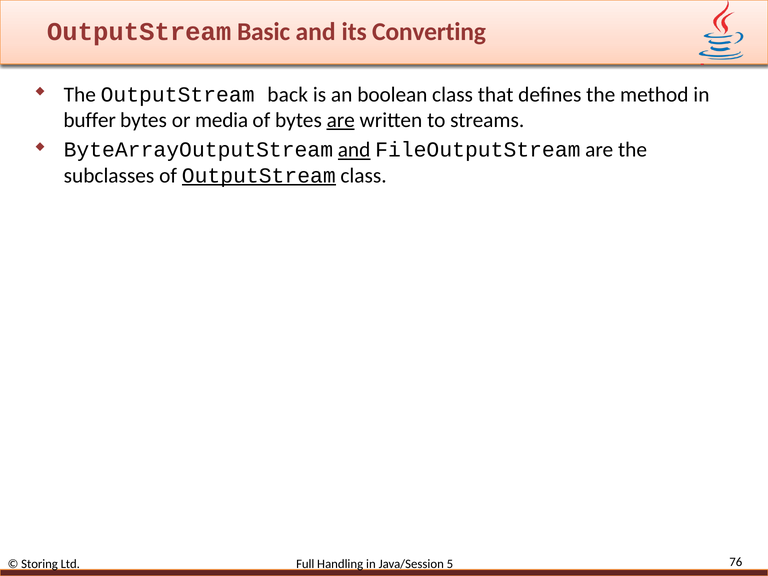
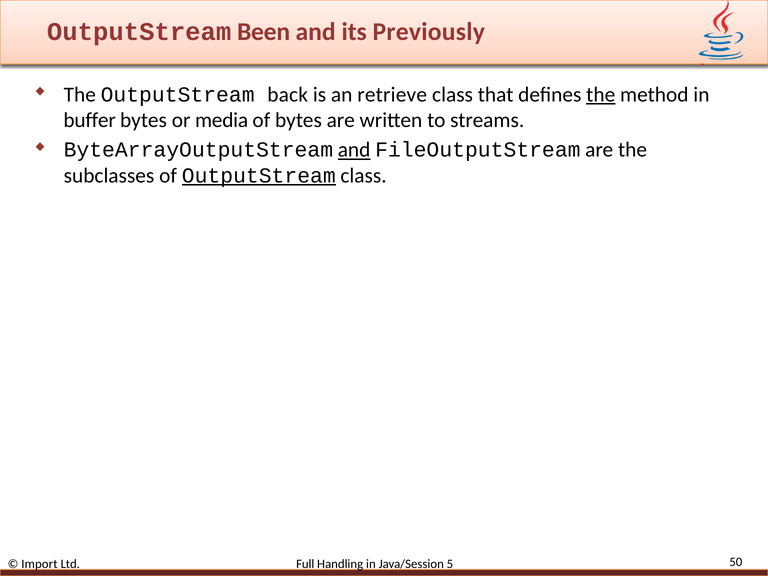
Basic: Basic -> Been
Converting: Converting -> Previously
boolean: boolean -> retrieve
the at (601, 94) underline: none -> present
are at (341, 120) underline: present -> none
Storing: Storing -> Import
76: 76 -> 50
